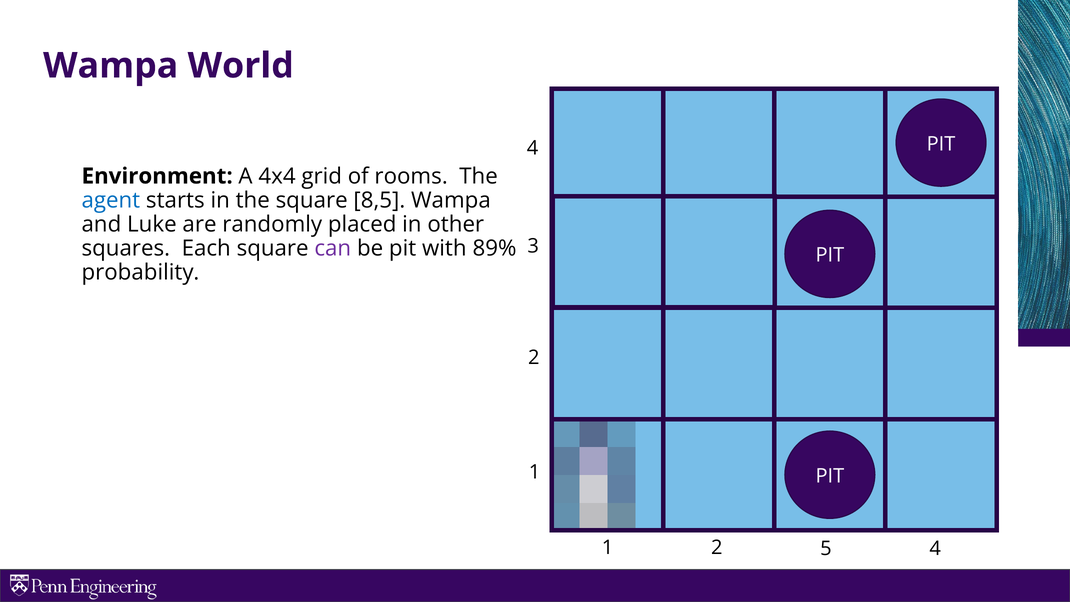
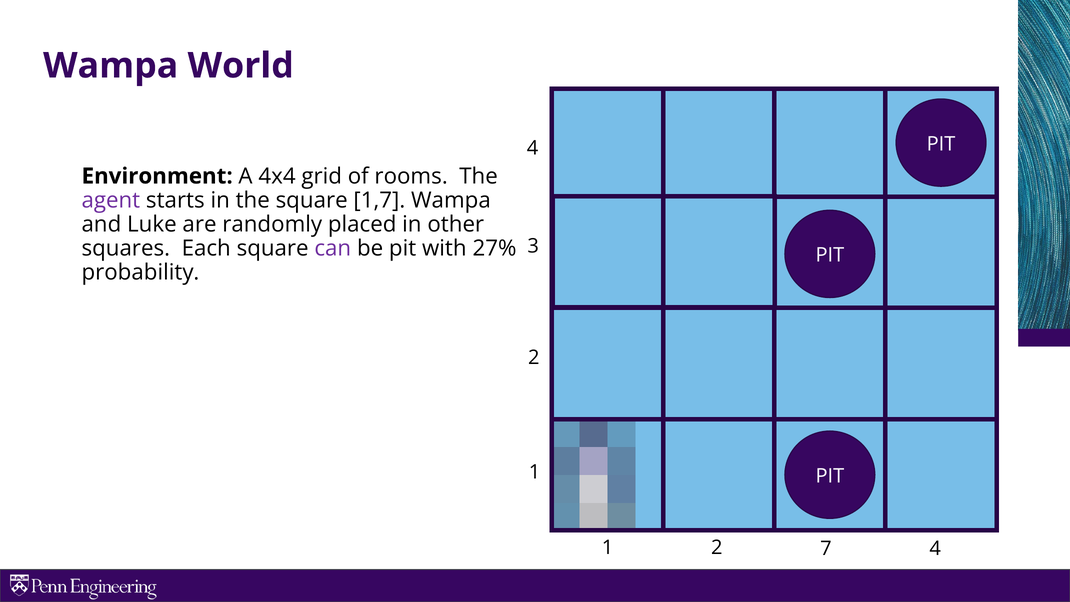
agent colour: blue -> purple
8,5: 8,5 -> 1,7
89%: 89% -> 27%
5: 5 -> 7
